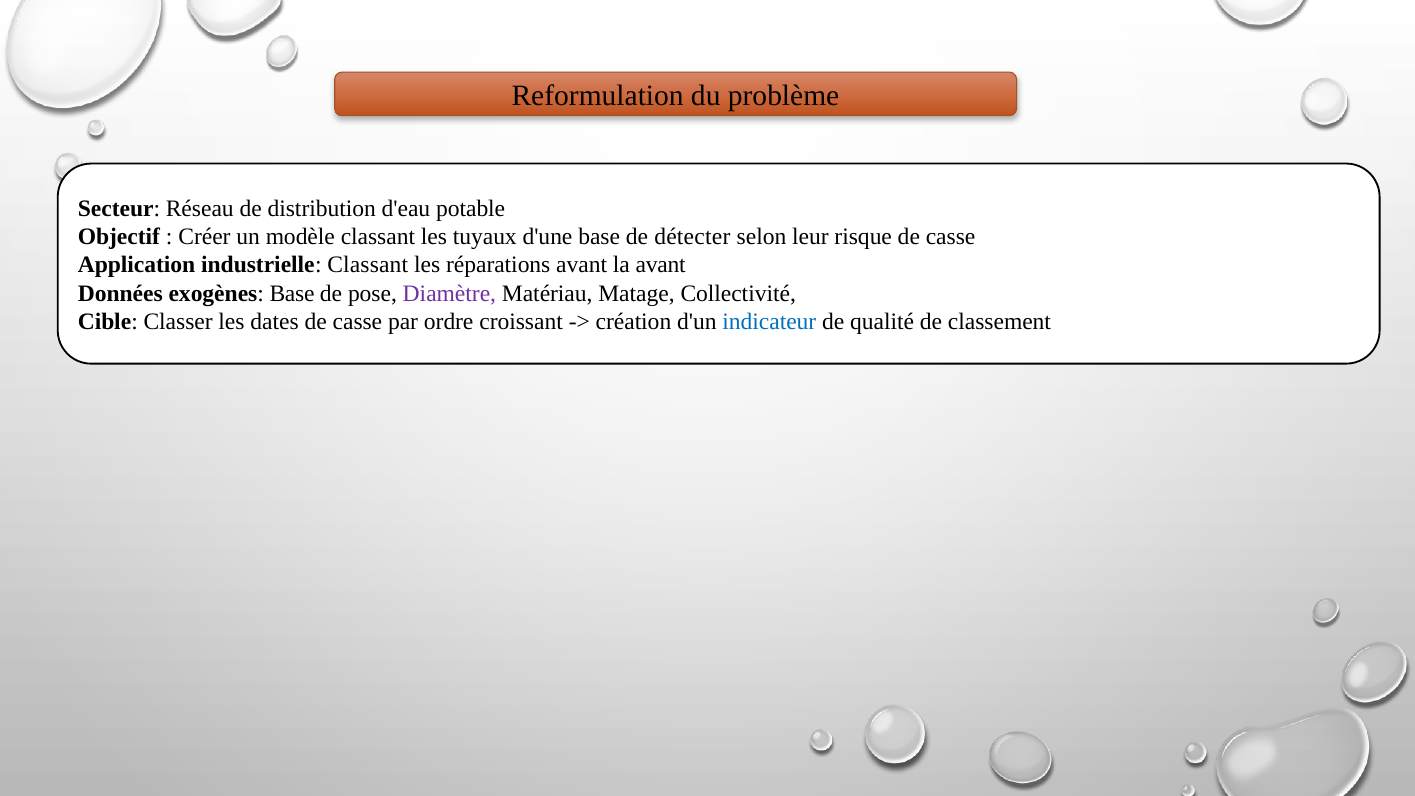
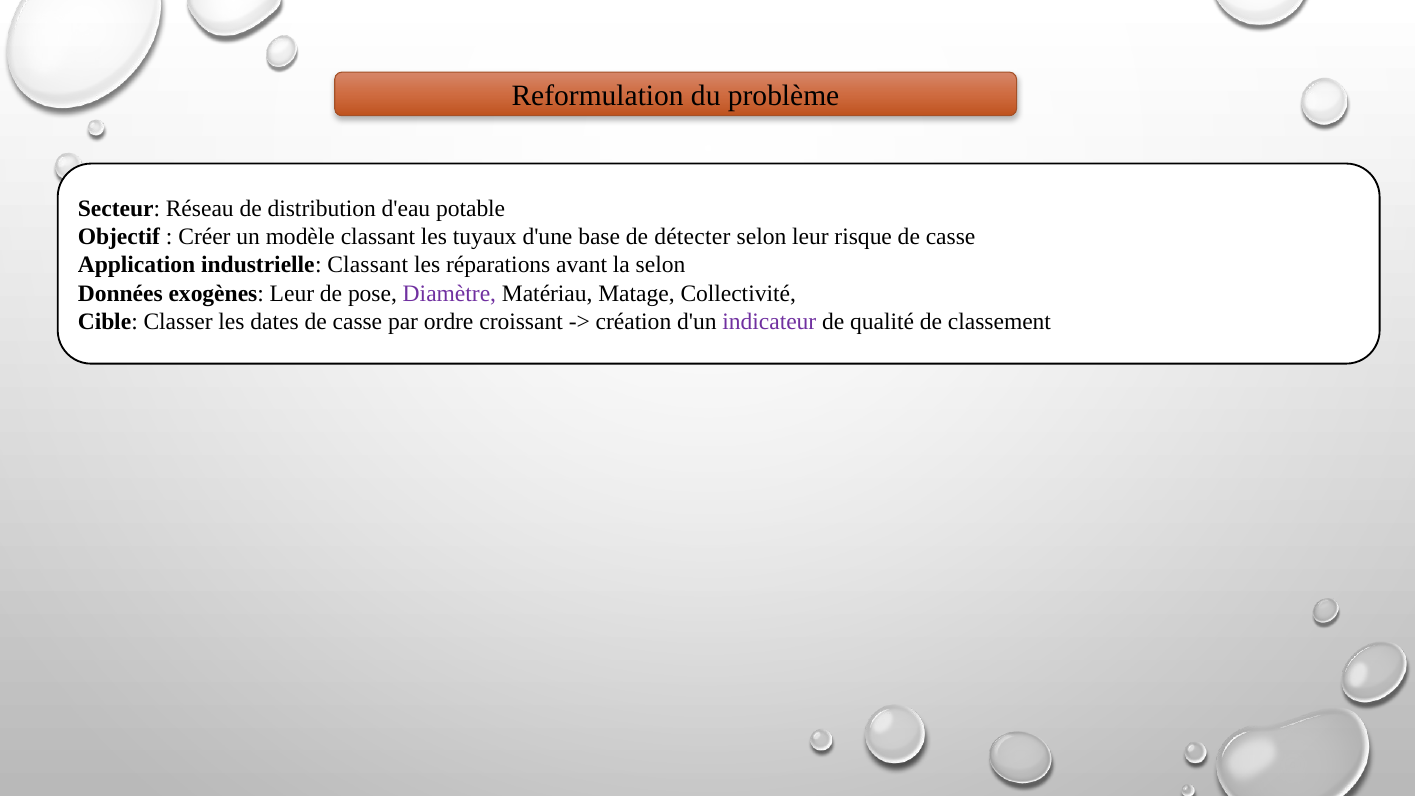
la avant: avant -> selon
exogènes Base: Base -> Leur
indicateur colour: blue -> purple
